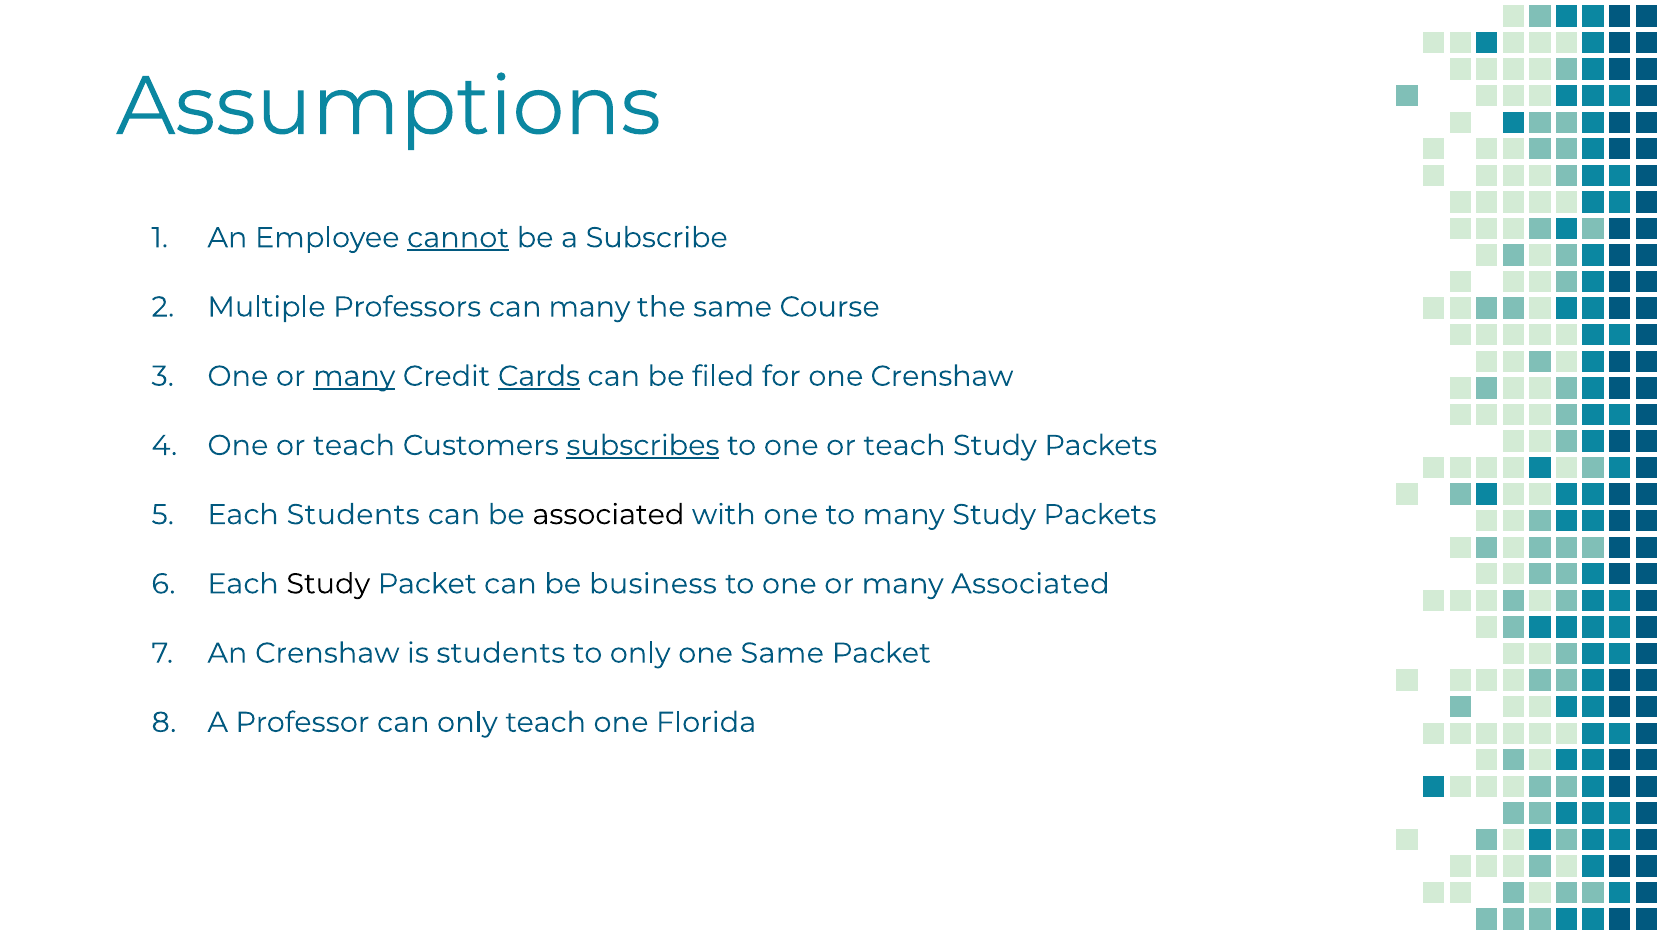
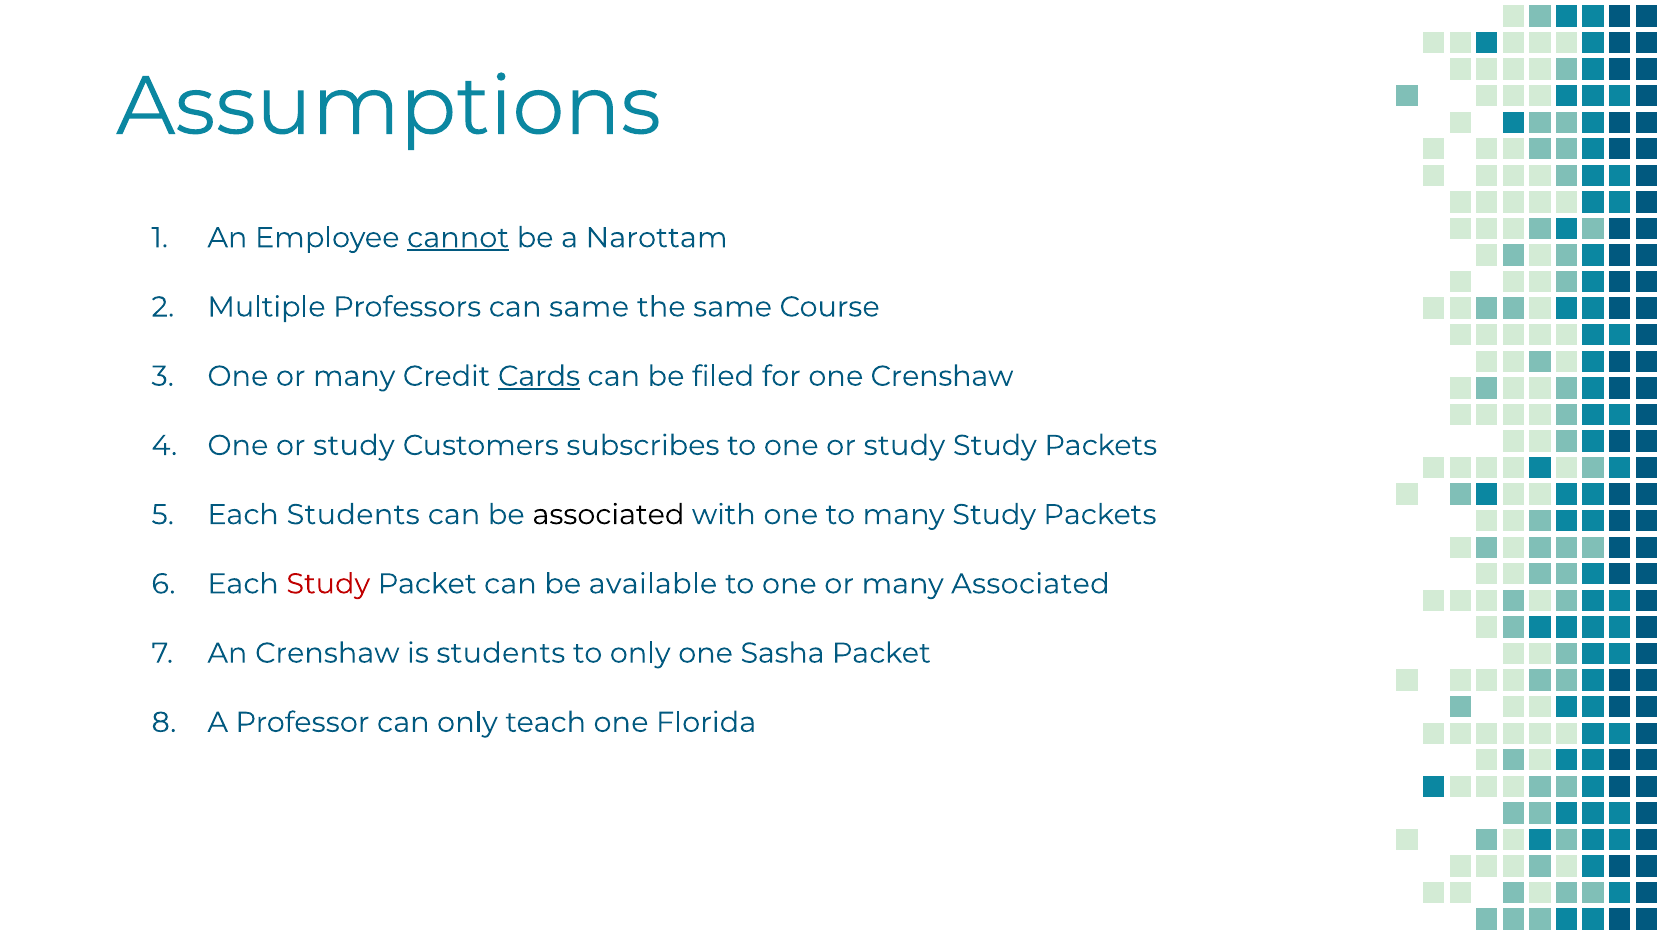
Subscribe: Subscribe -> Narottam
can many: many -> same
many at (354, 376) underline: present -> none
teach at (354, 445): teach -> study
subscribes underline: present -> none
to one or teach: teach -> study
Study at (328, 584) colour: black -> red
business: business -> available
one Same: Same -> Sasha
